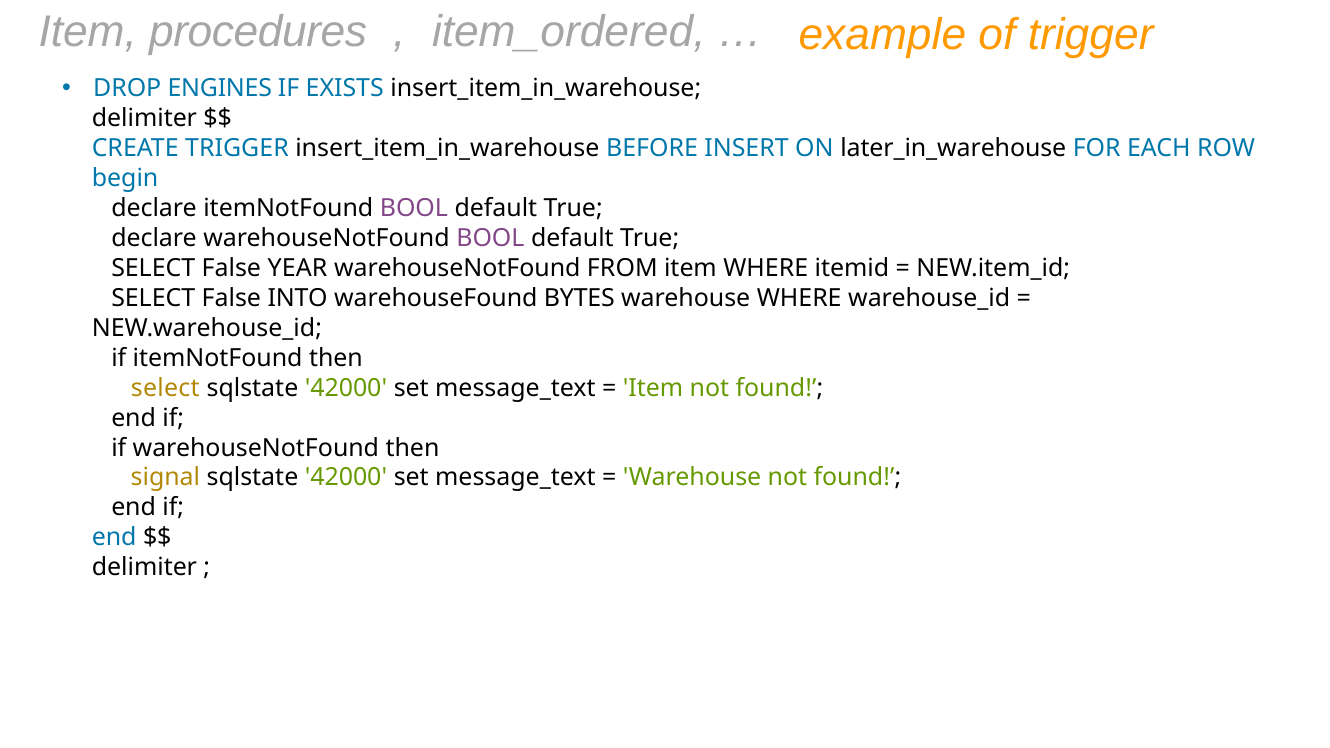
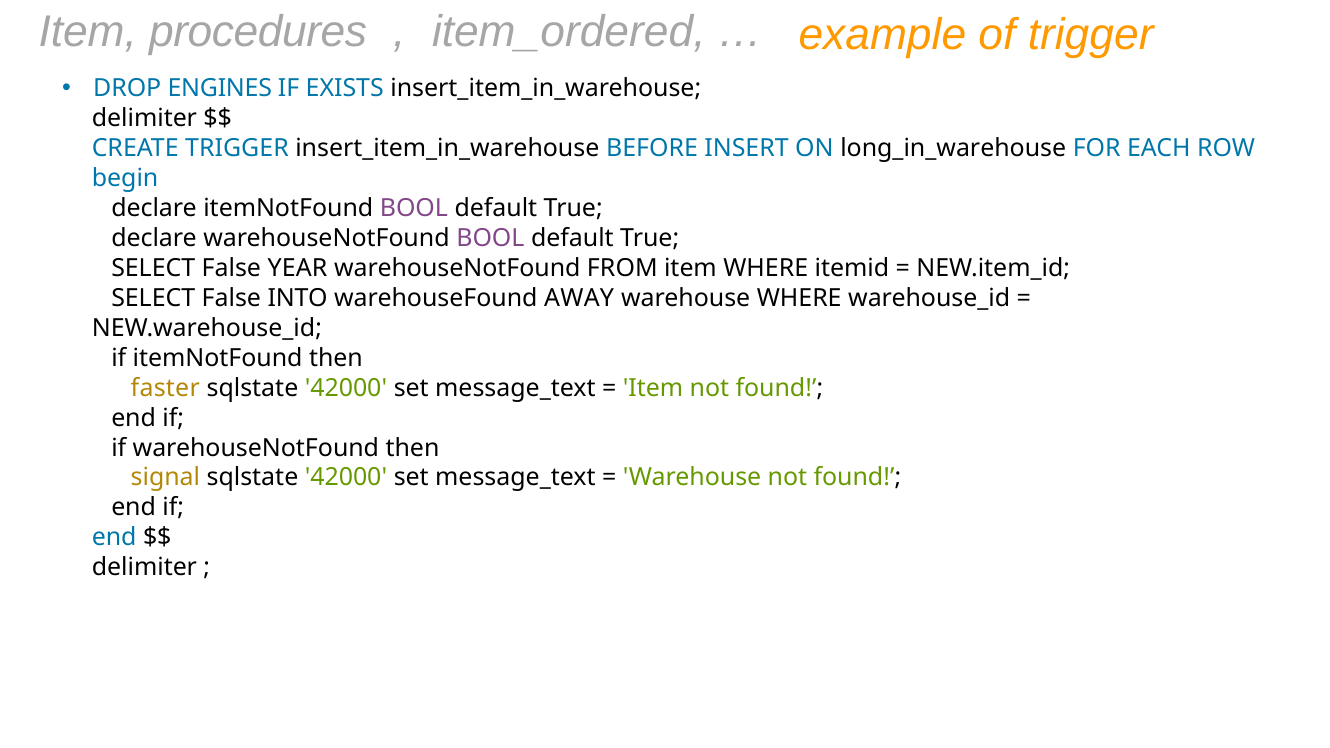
later_in_warehouse: later_in_warehouse -> long_in_warehouse
BYTES: BYTES -> AWAY
select at (165, 388): select -> faster
